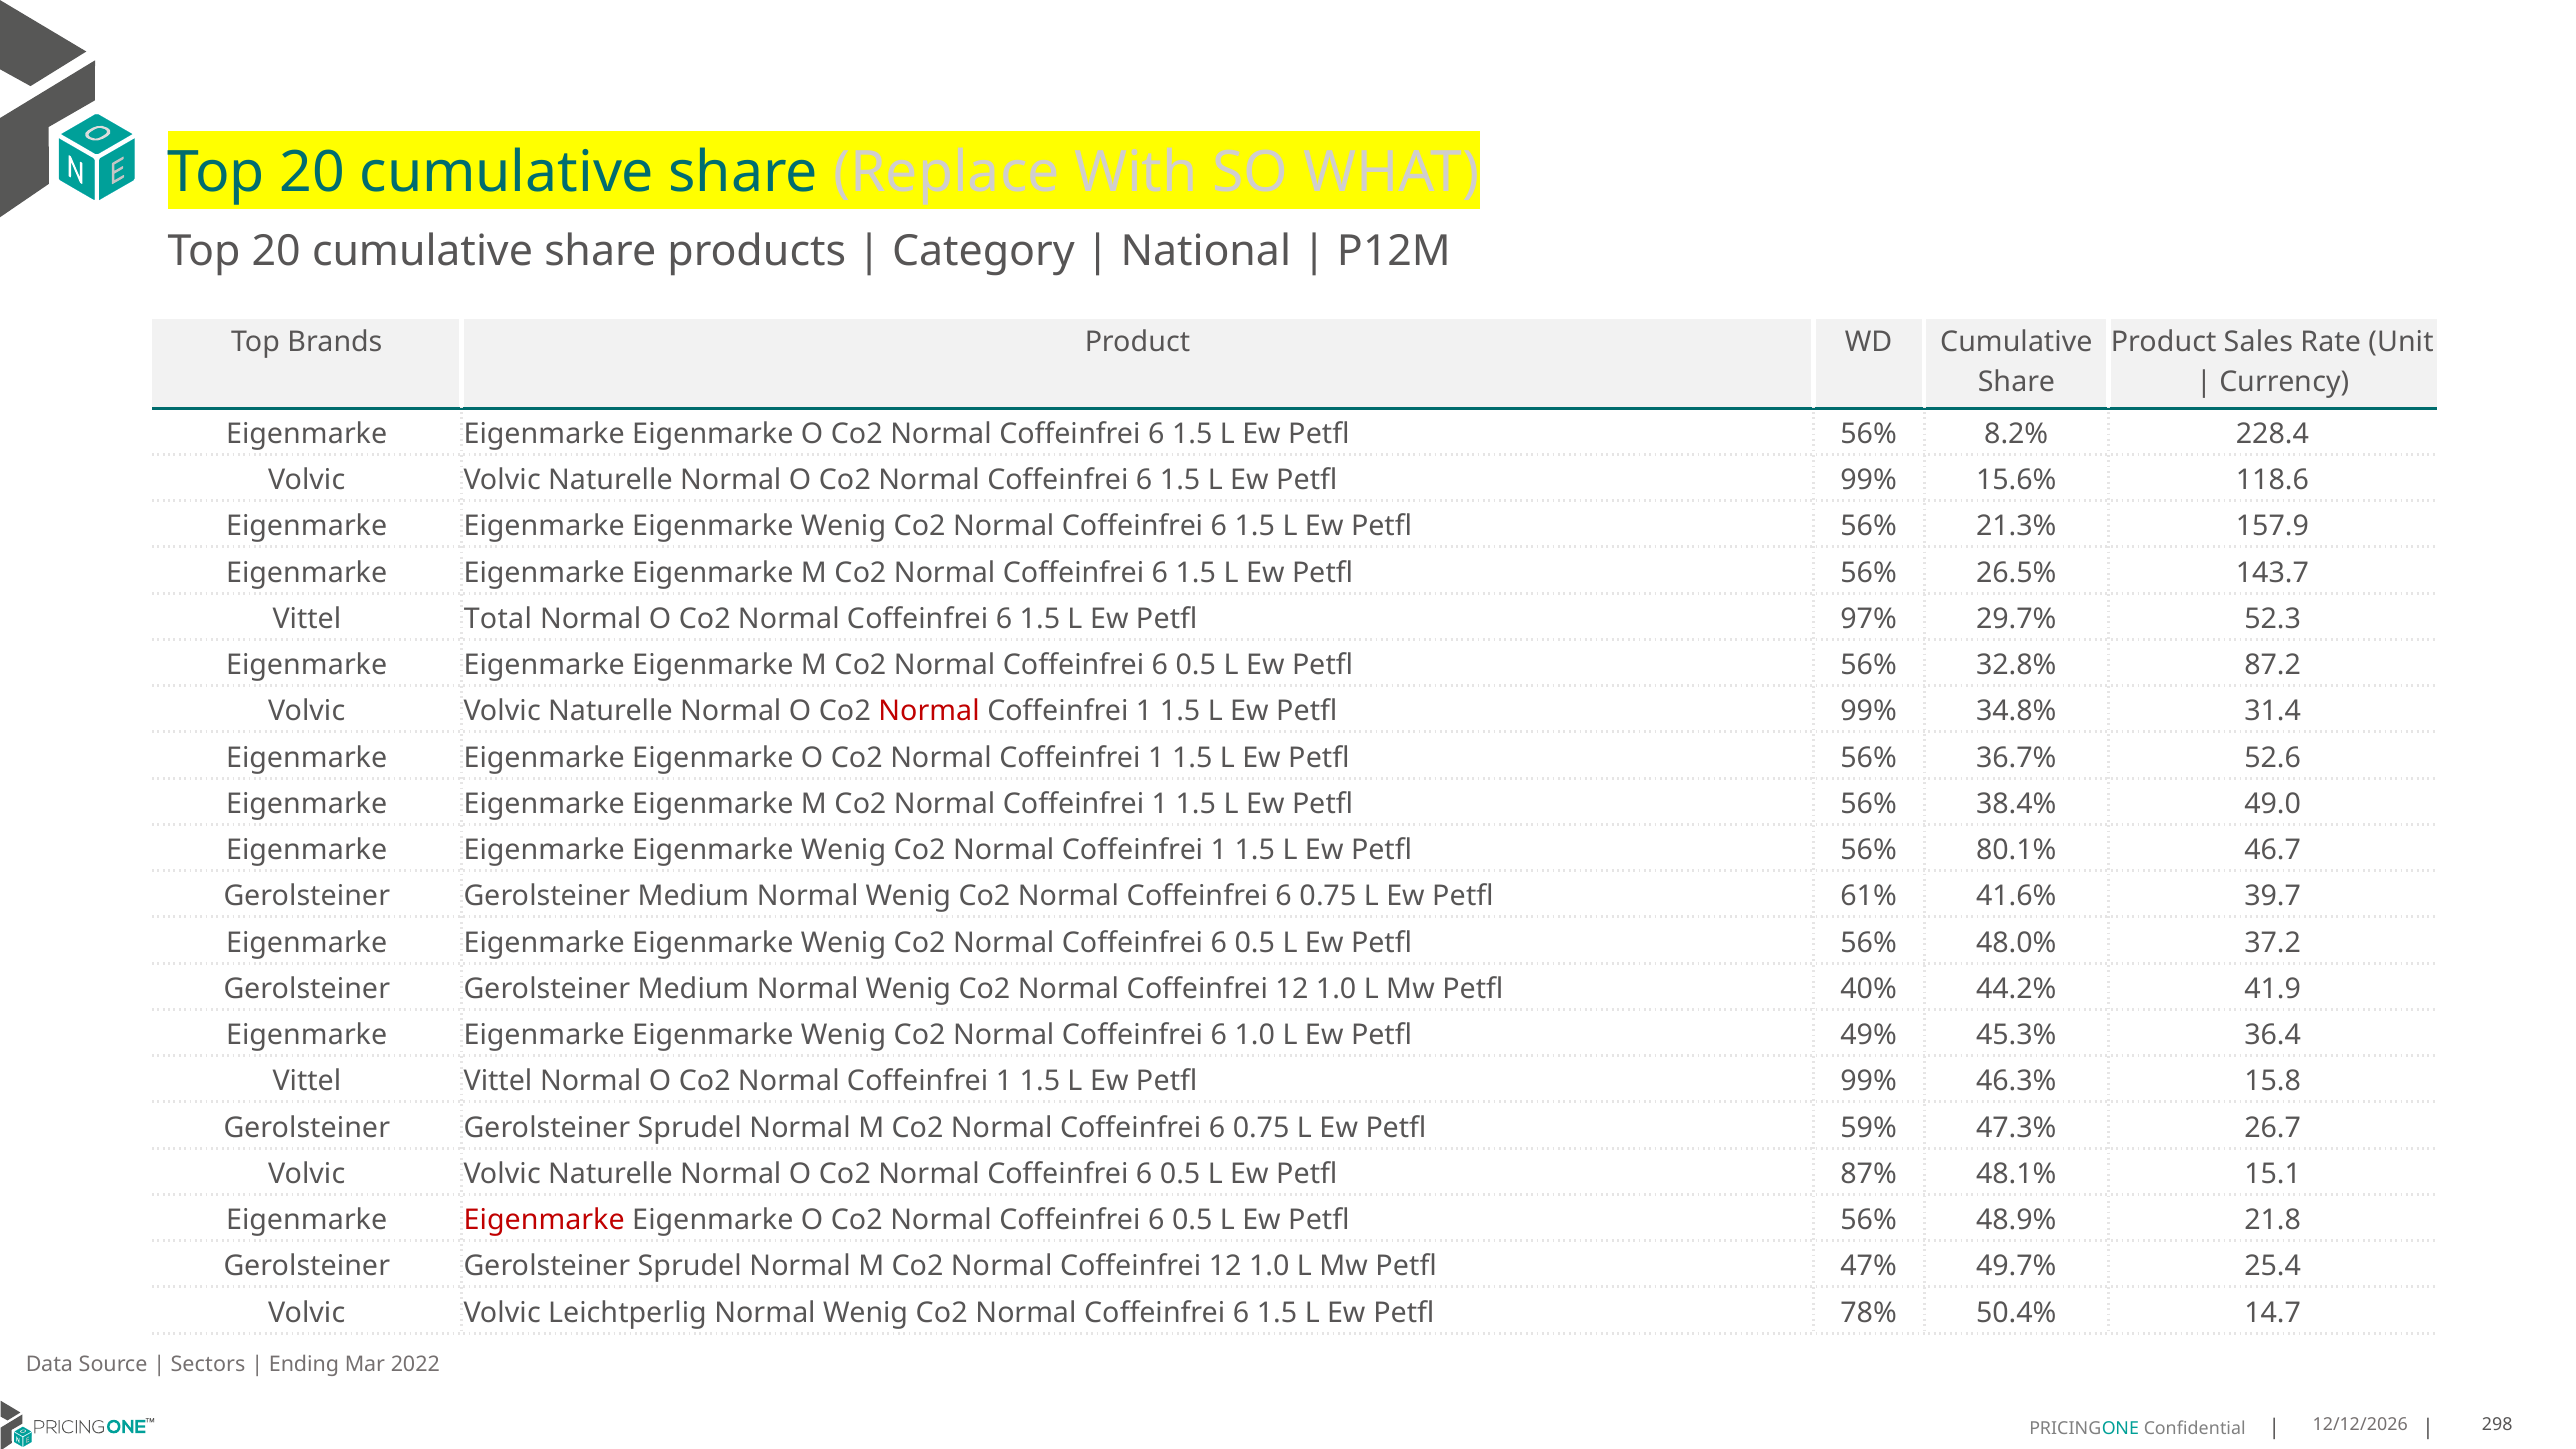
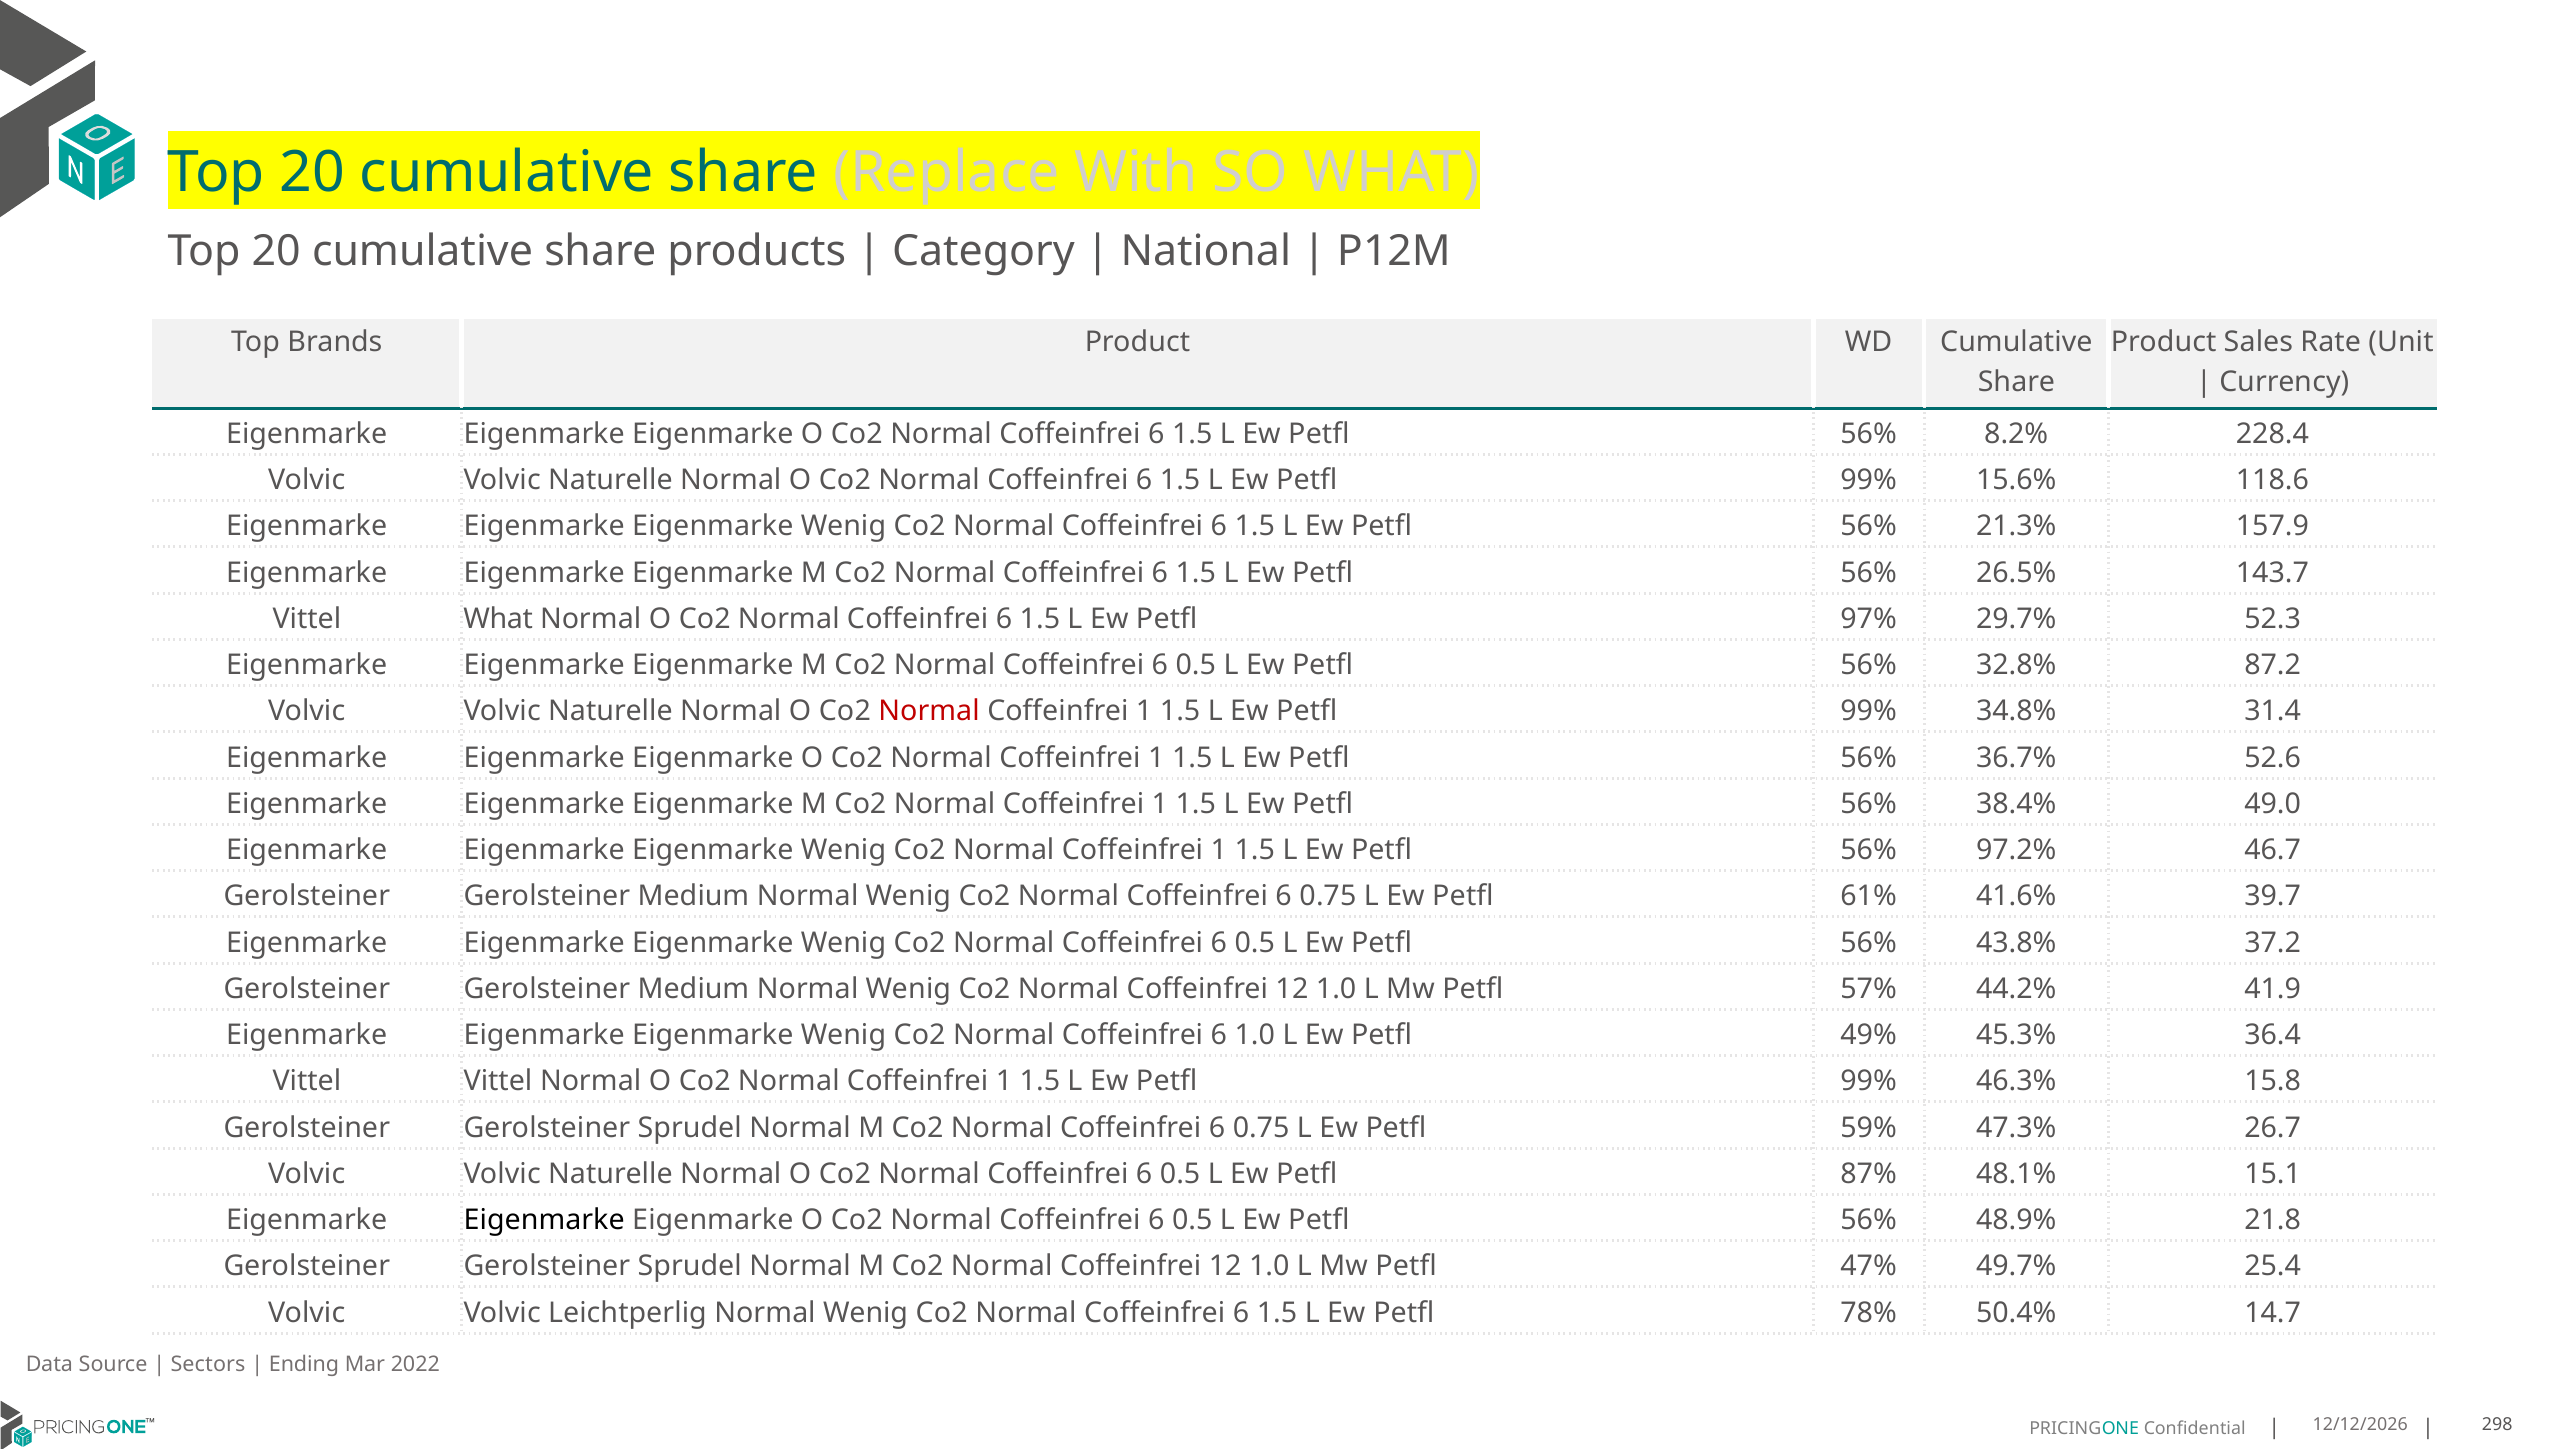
Vittel Total: Total -> What
80.1%: 80.1% -> 97.2%
48.0%: 48.0% -> 43.8%
40%: 40% -> 57%
Eigenmarke at (544, 1220) colour: red -> black
